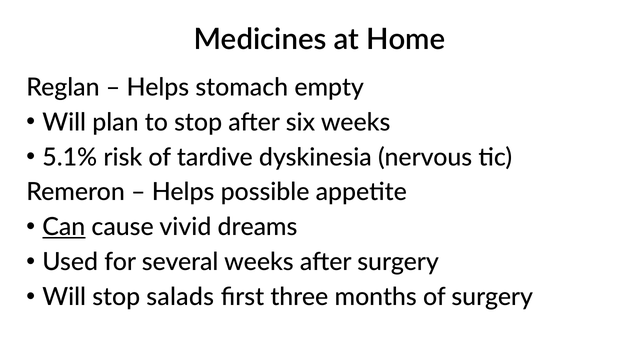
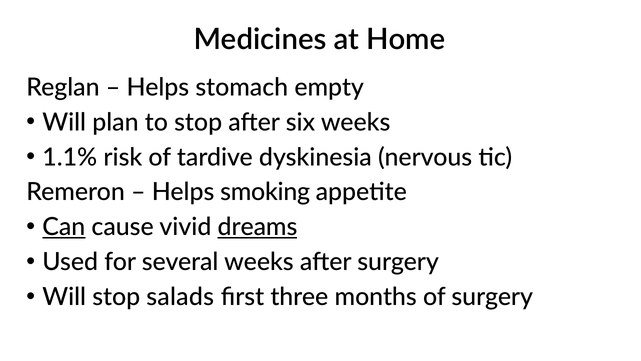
5.1%: 5.1% -> 1.1%
possible: possible -> smoking
dreams underline: none -> present
